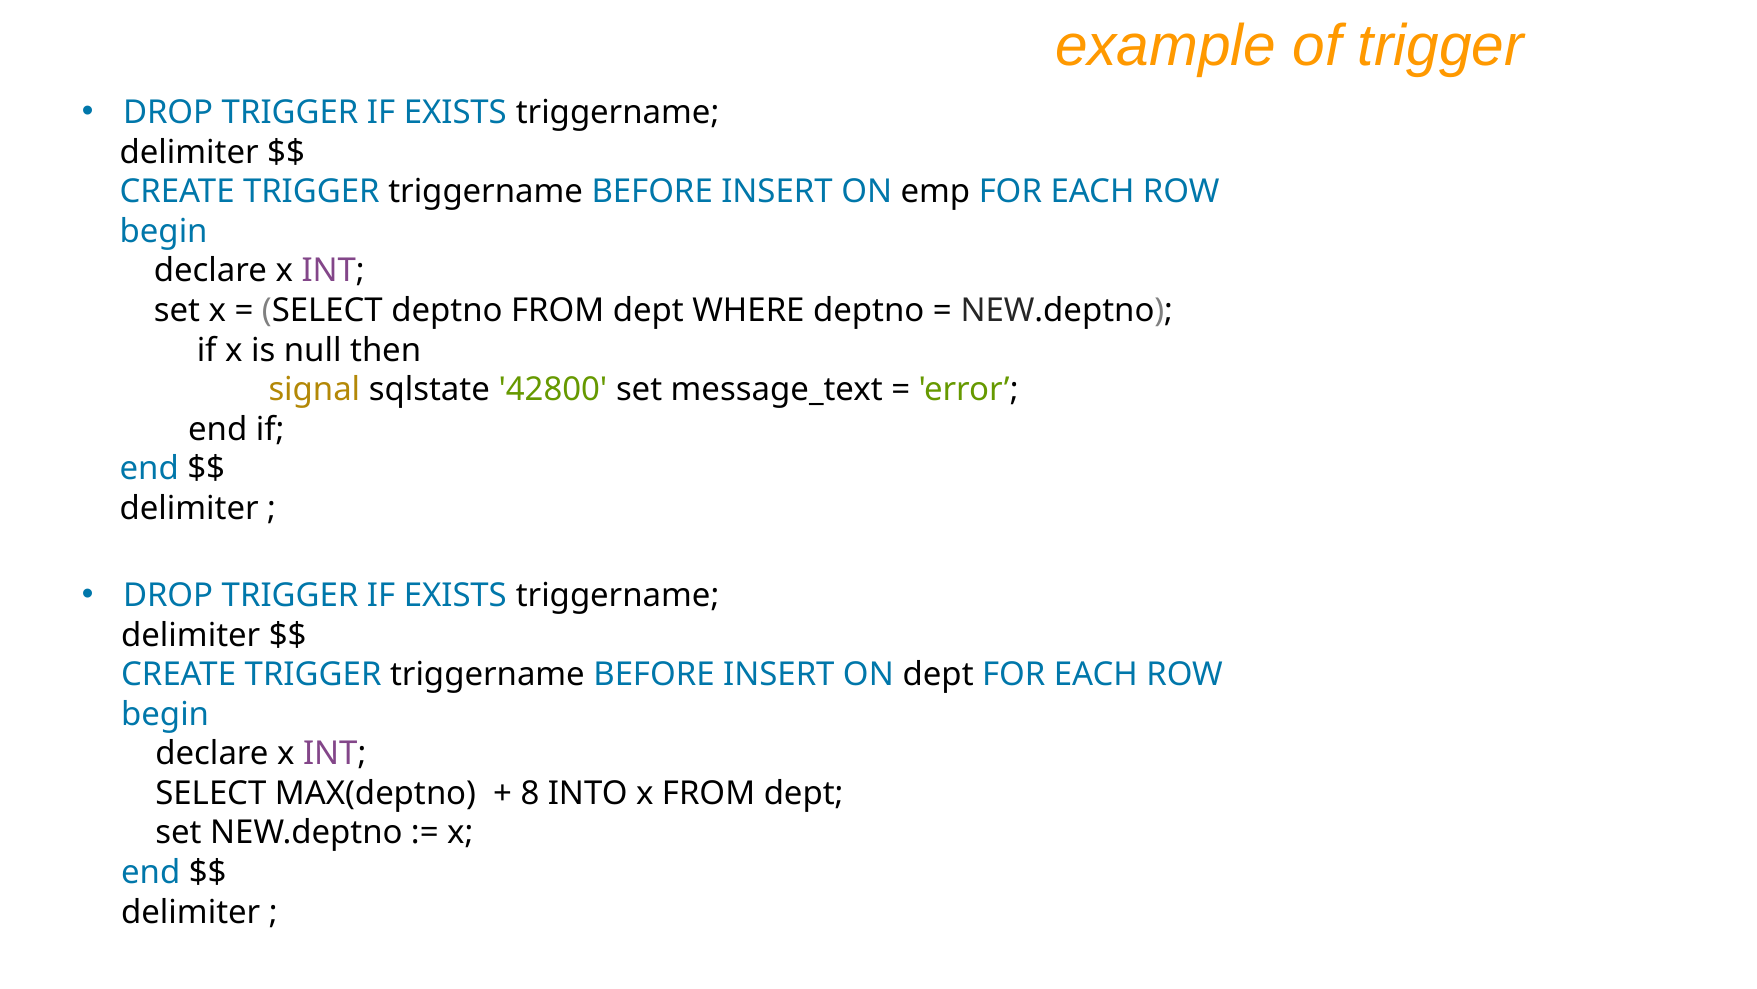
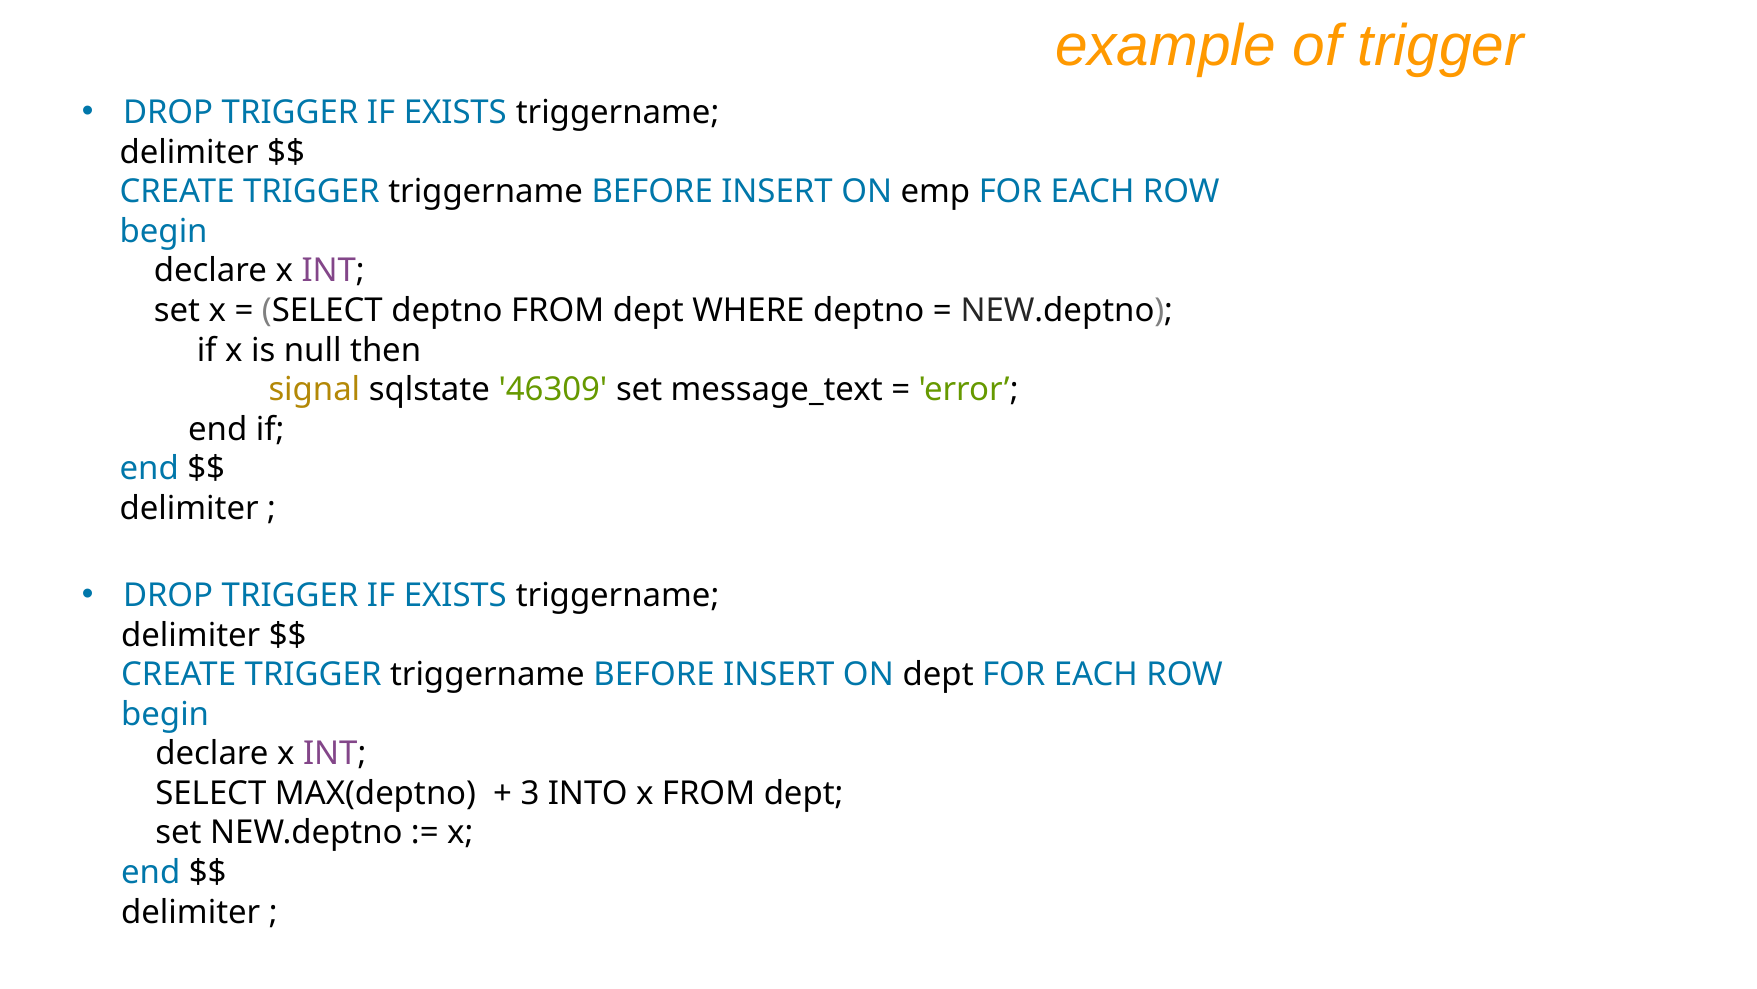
42800: 42800 -> 46309
8: 8 -> 3
